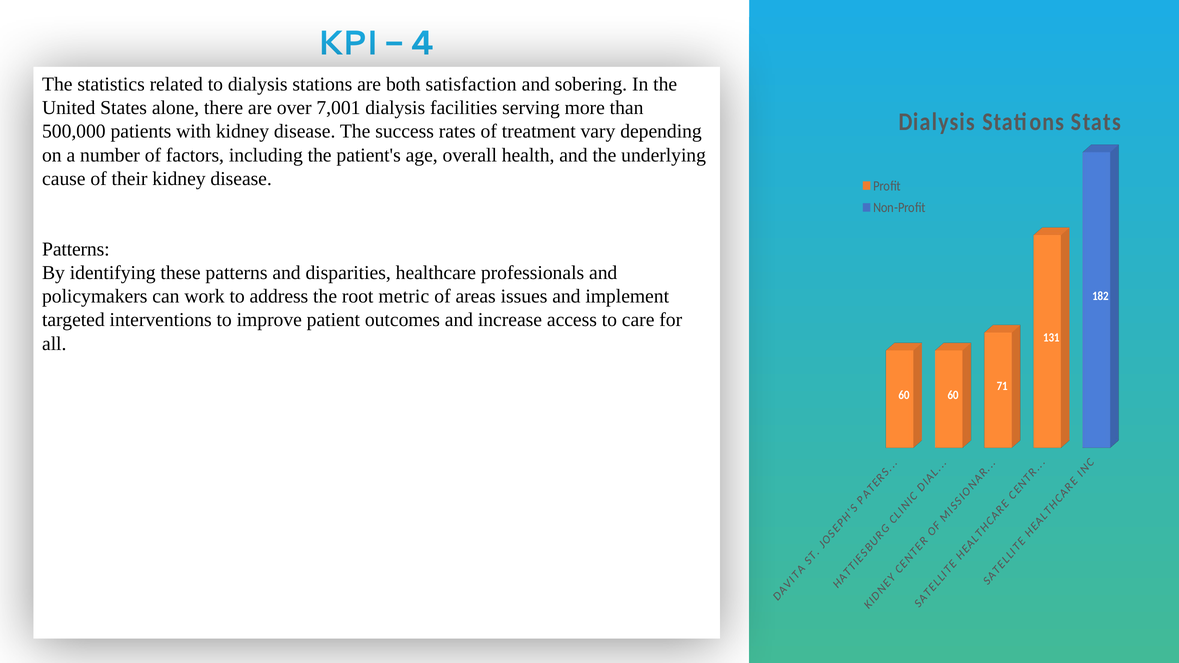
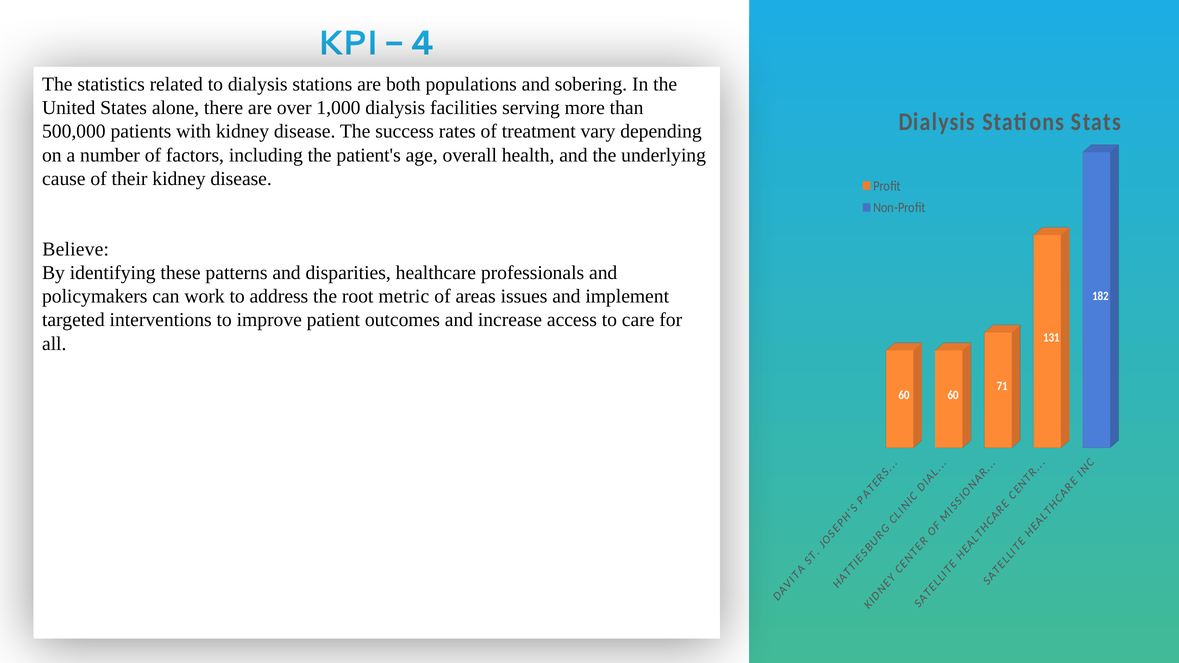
satisfaction: satisfaction -> populations
7,001: 7,001 -> 1,000
Patterns at (76, 249): Patterns -> Believe
